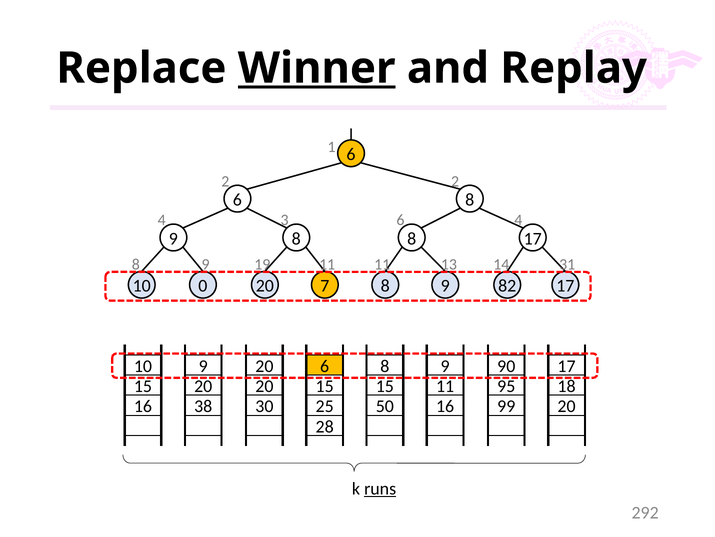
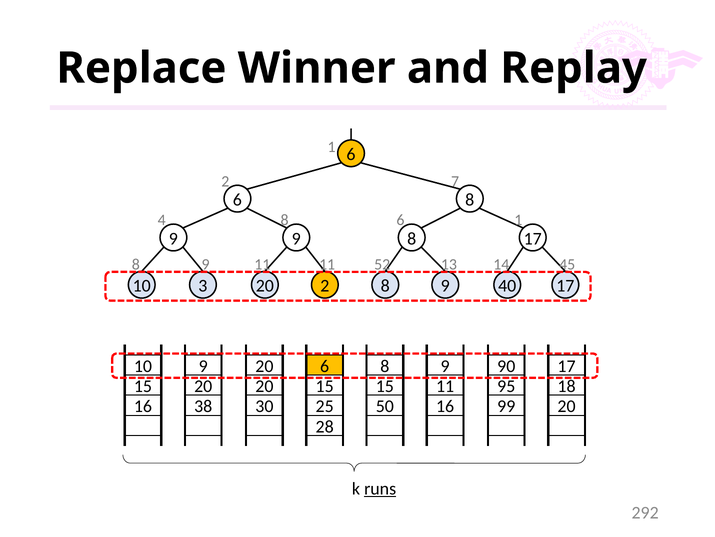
Winner underline: present -> none
2 2: 2 -> 7
4 3: 3 -> 8
6 4: 4 -> 1
9 8: 8 -> 9
8 9 19: 19 -> 11
11 11: 11 -> 52
31: 31 -> 45
0: 0 -> 3
20 7: 7 -> 2
82: 82 -> 40
